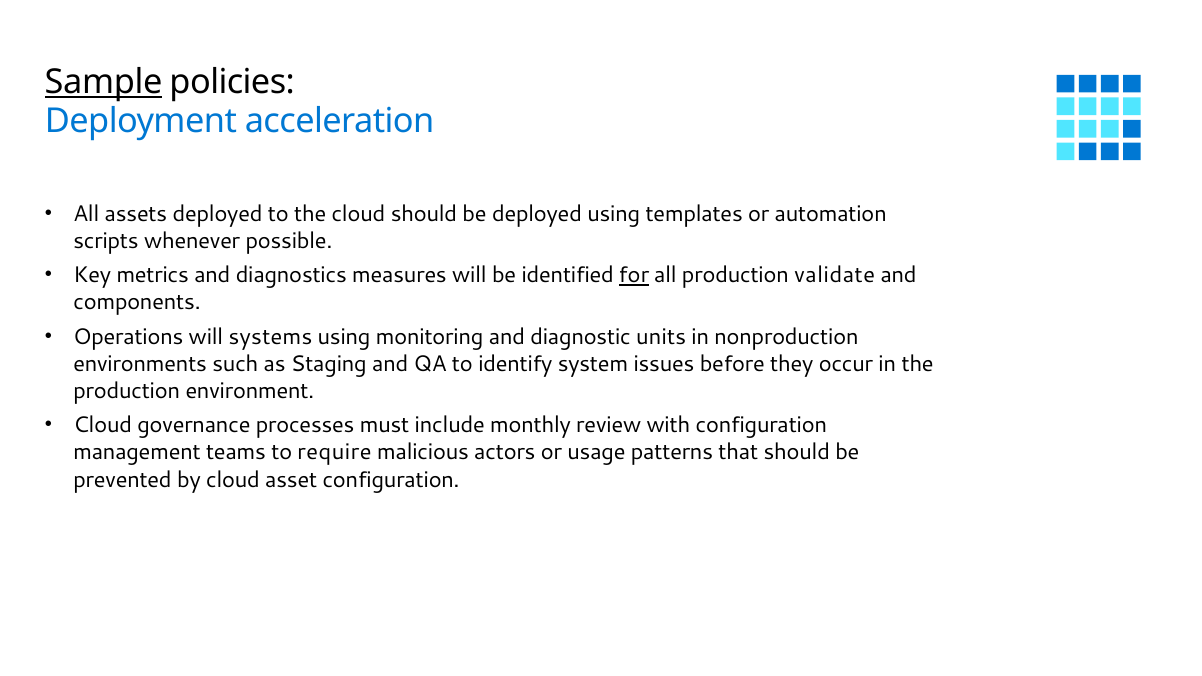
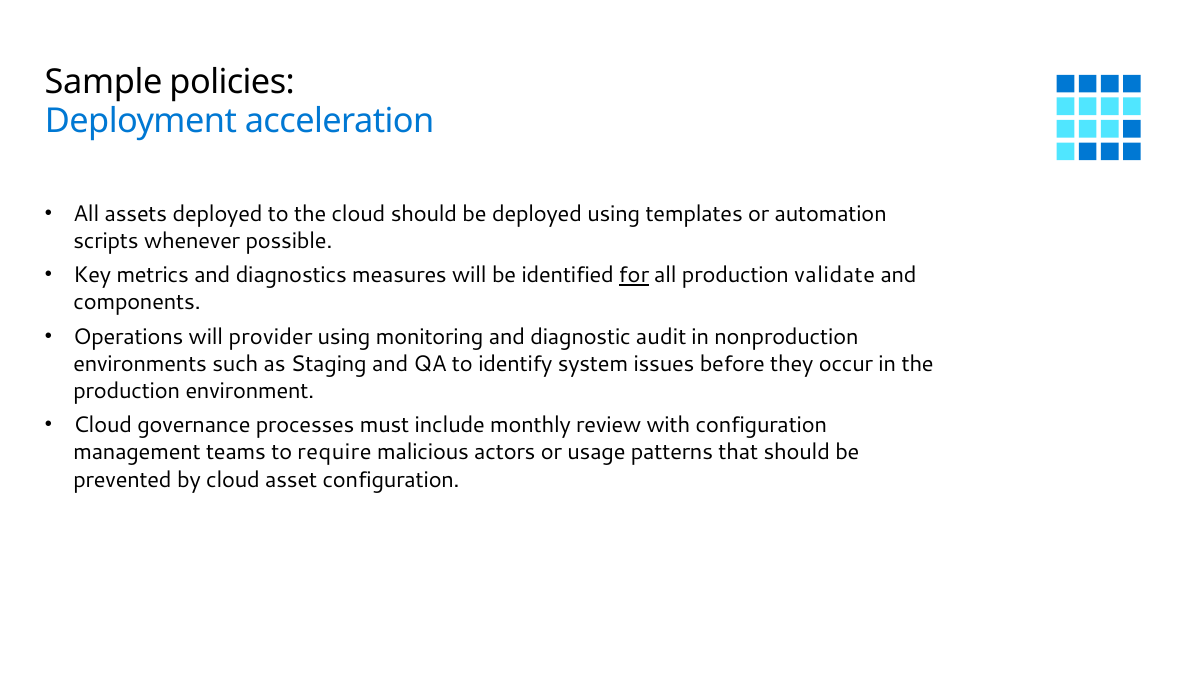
Sample underline: present -> none
systems: systems -> provider
units: units -> audit
